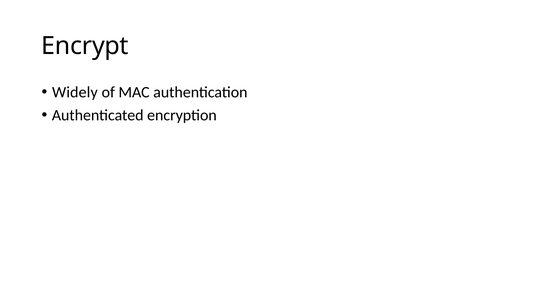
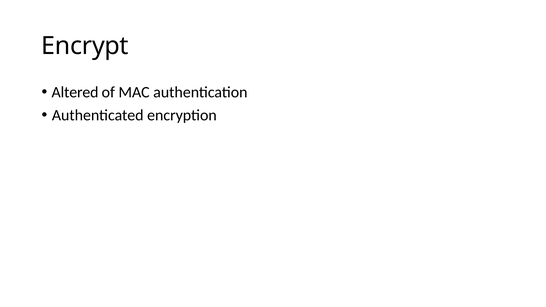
Widely: Widely -> Altered
